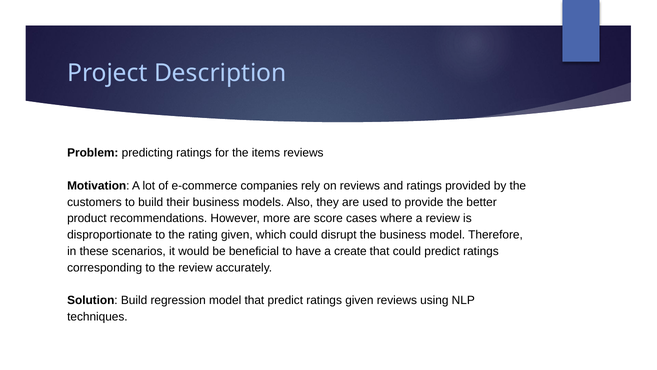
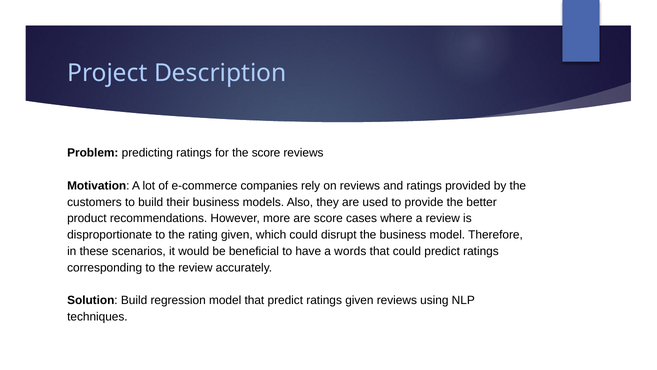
the items: items -> score
create: create -> words
